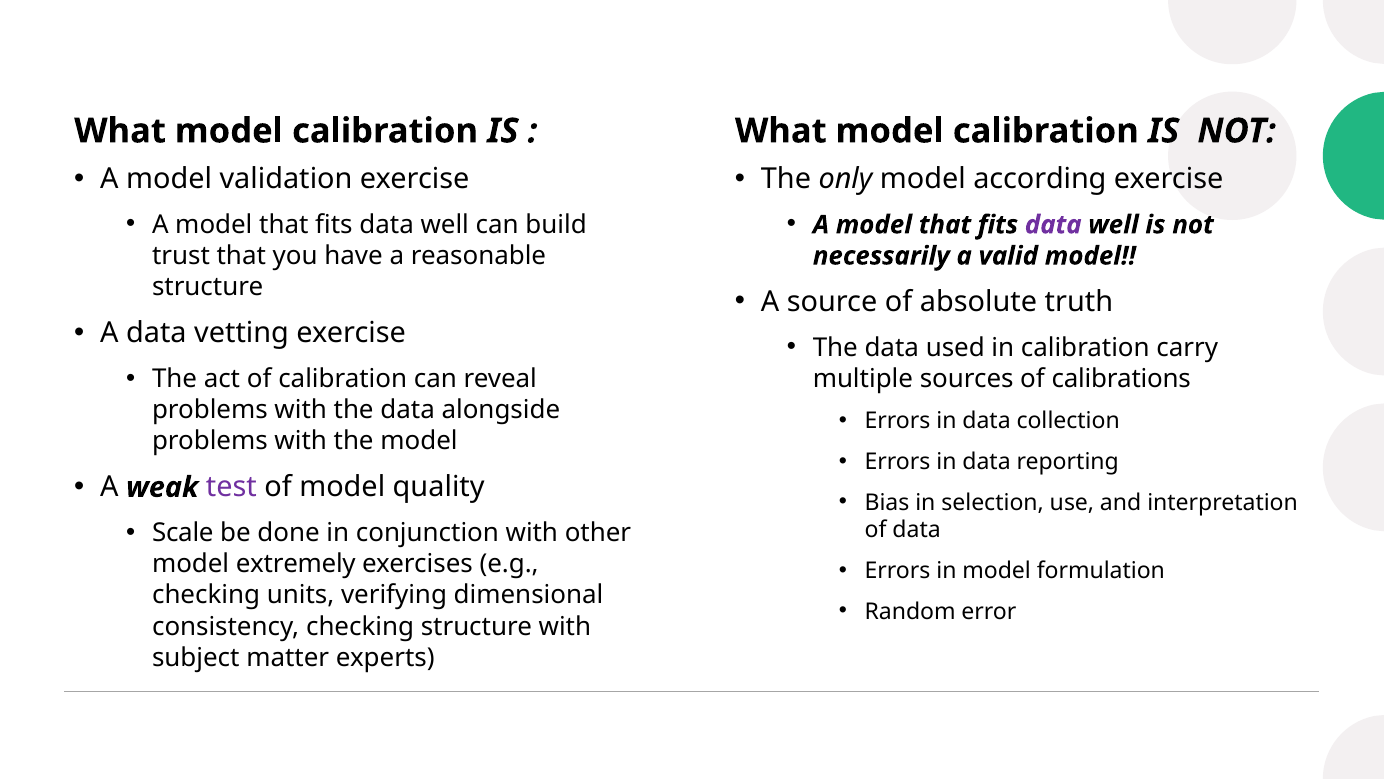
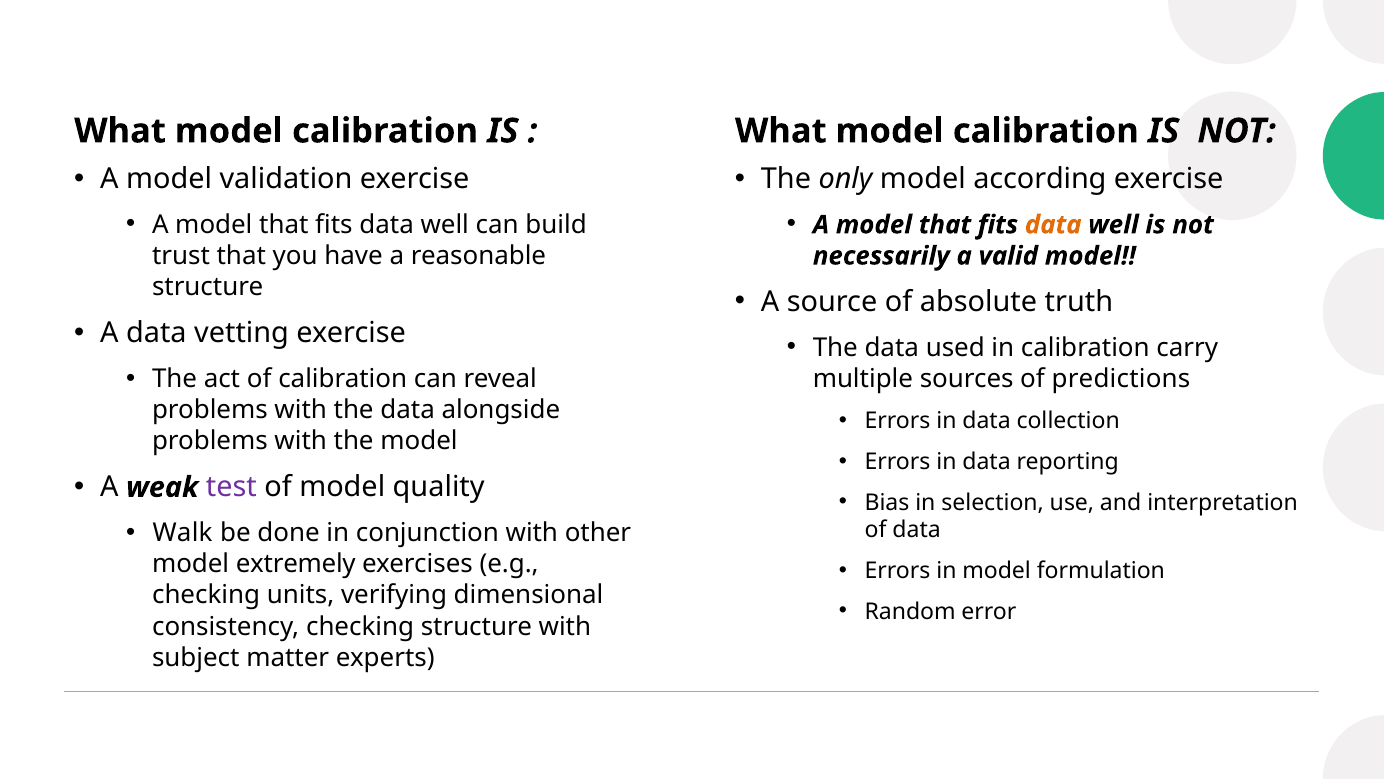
data at (1053, 225) colour: purple -> orange
calibrations: calibrations -> predictions
Scale: Scale -> Walk
